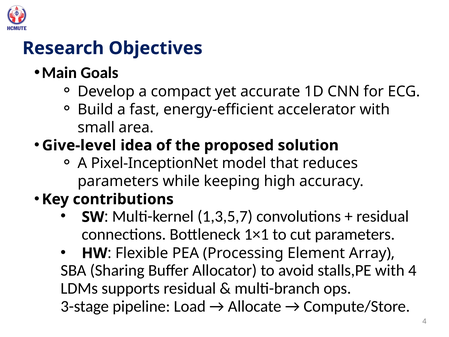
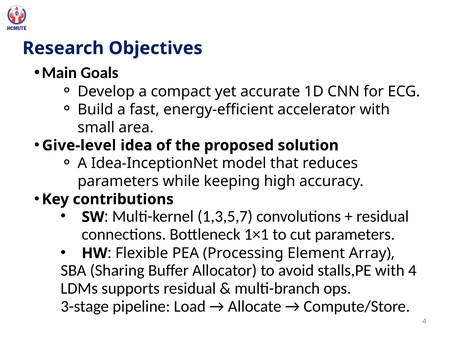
Pixel-InceptionNet: Pixel-InceptionNet -> Idea-InceptionNet
